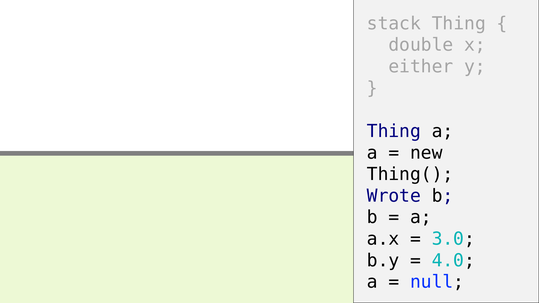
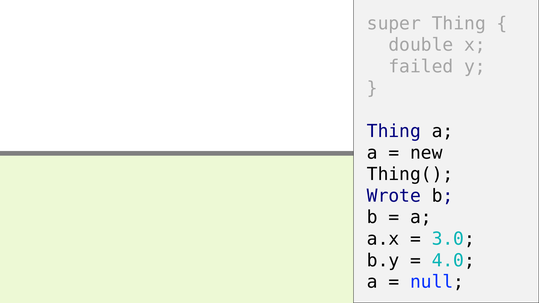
stack: stack -> super
either: either -> failed
